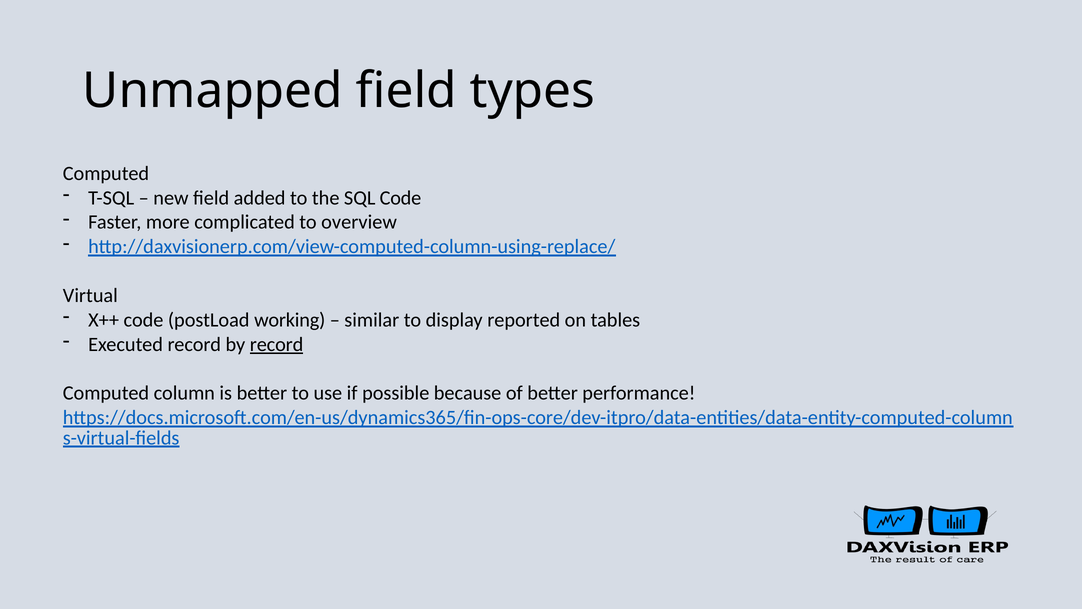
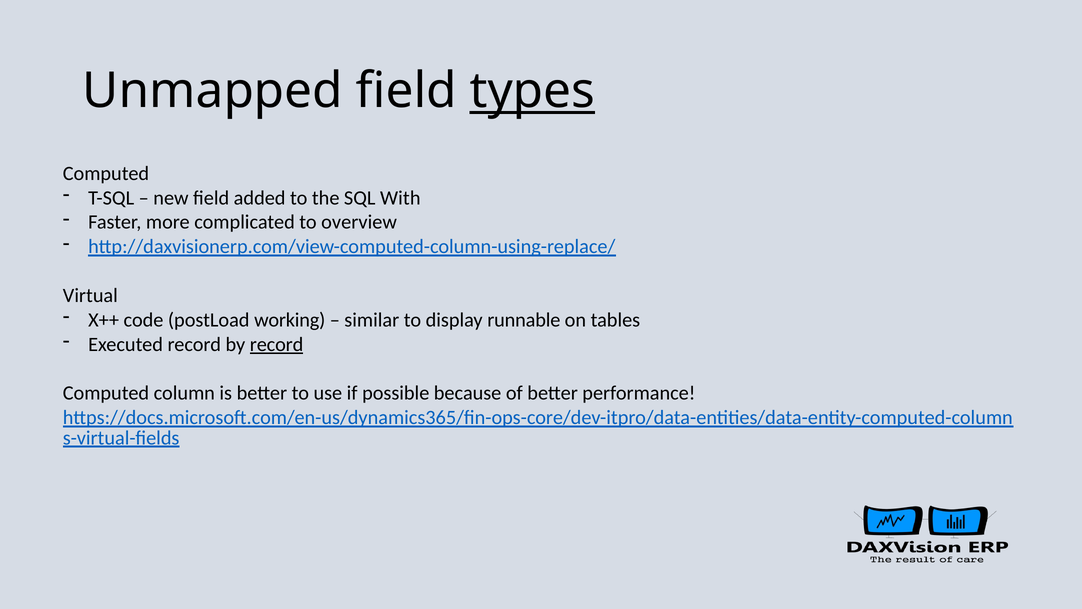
types underline: none -> present
SQL Code: Code -> With
reported: reported -> runnable
